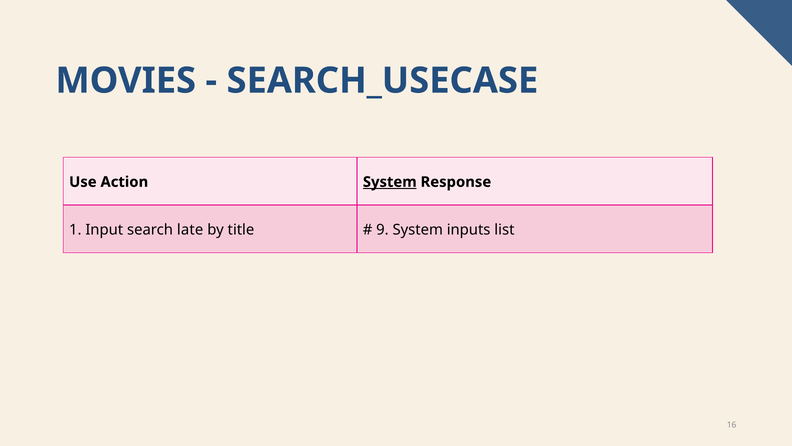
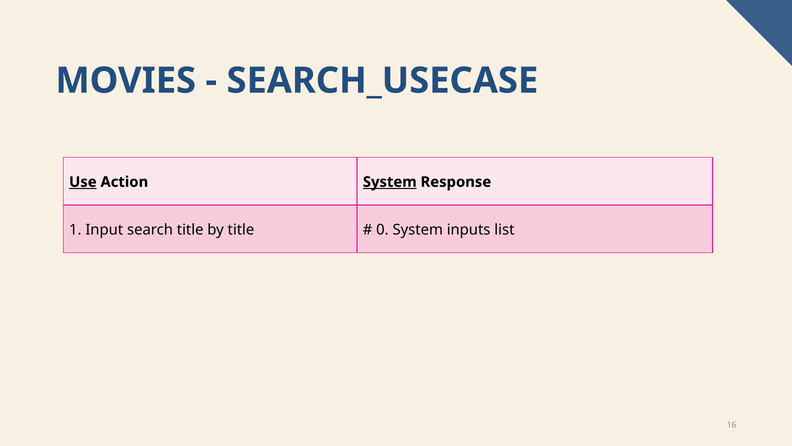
Use underline: none -> present
search late: late -> title
9: 9 -> 0
